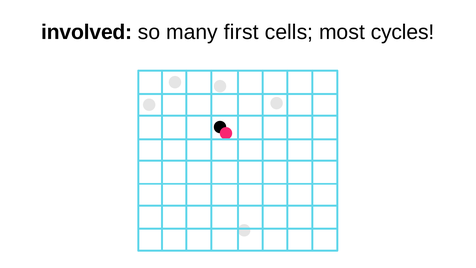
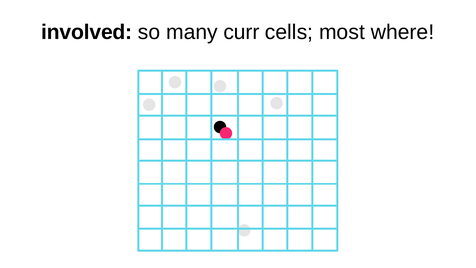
first: first -> curr
cycles: cycles -> where
